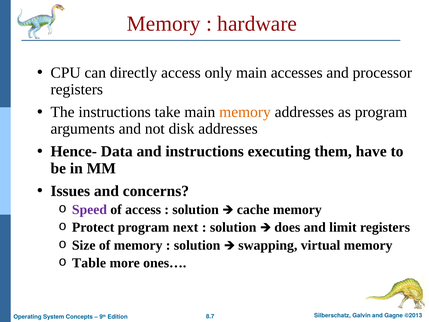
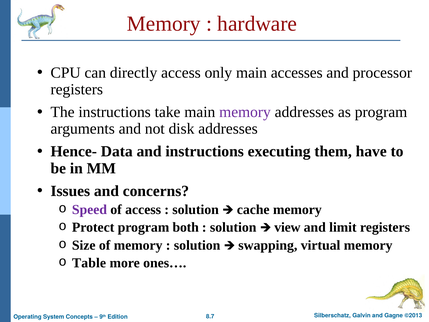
memory at (245, 112) colour: orange -> purple
next: next -> both
does: does -> view
